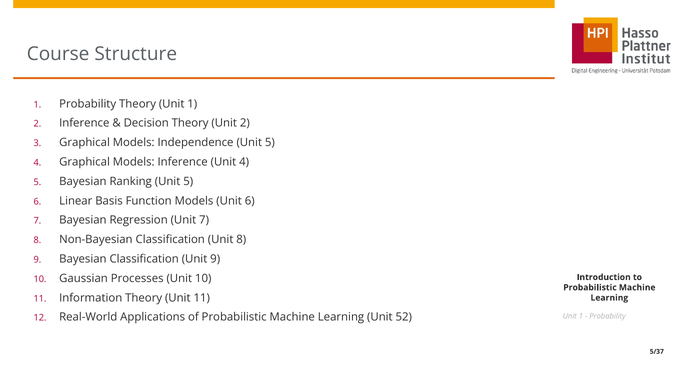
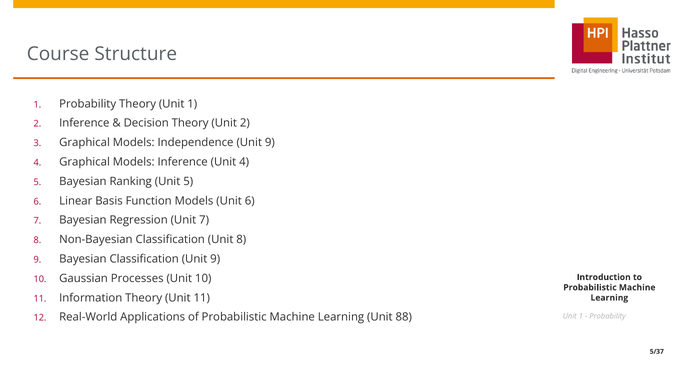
Independence Unit 5: 5 -> 9
52: 52 -> 88
